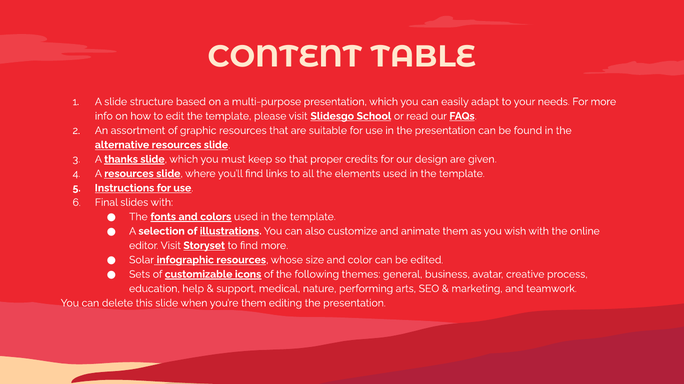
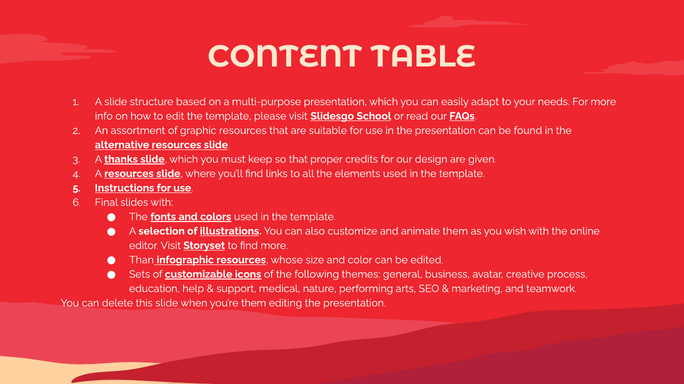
Solar: Solar -> Than
